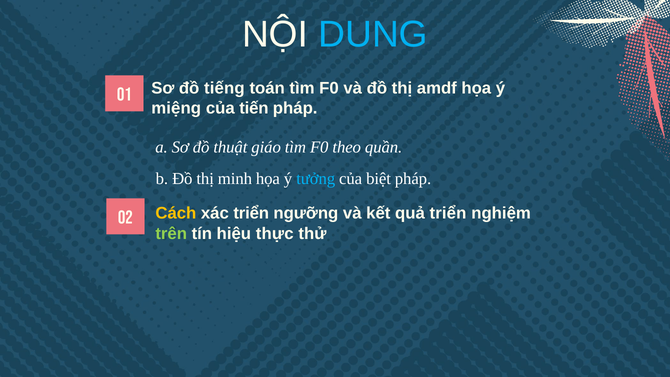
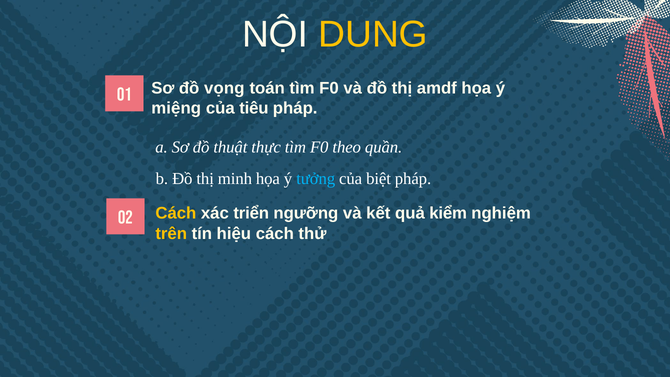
DUNG colour: light blue -> yellow
tiếng: tiếng -> vọng
tiến: tiến -> tiêu
giáo: giáo -> thực
quả triển: triển -> kiểm
trên colour: light green -> yellow
hiệu thực: thực -> cách
